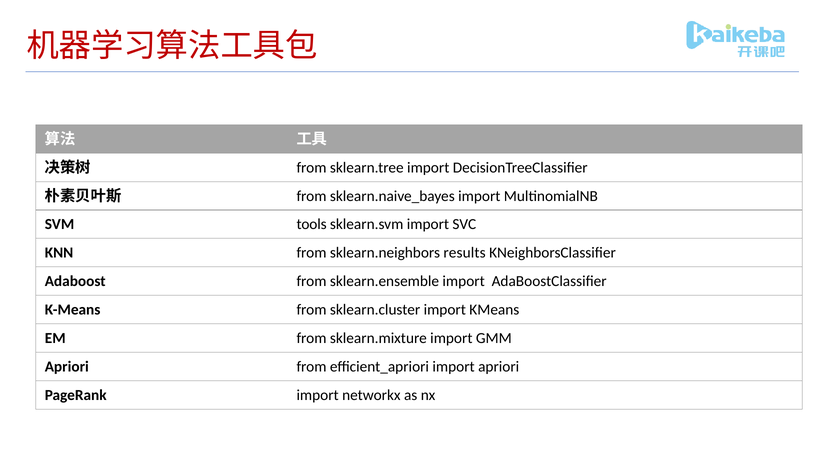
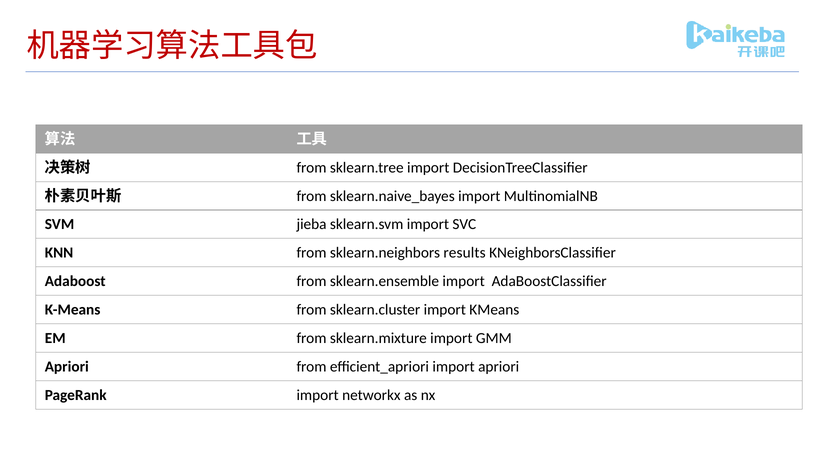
tools: tools -> jieba
